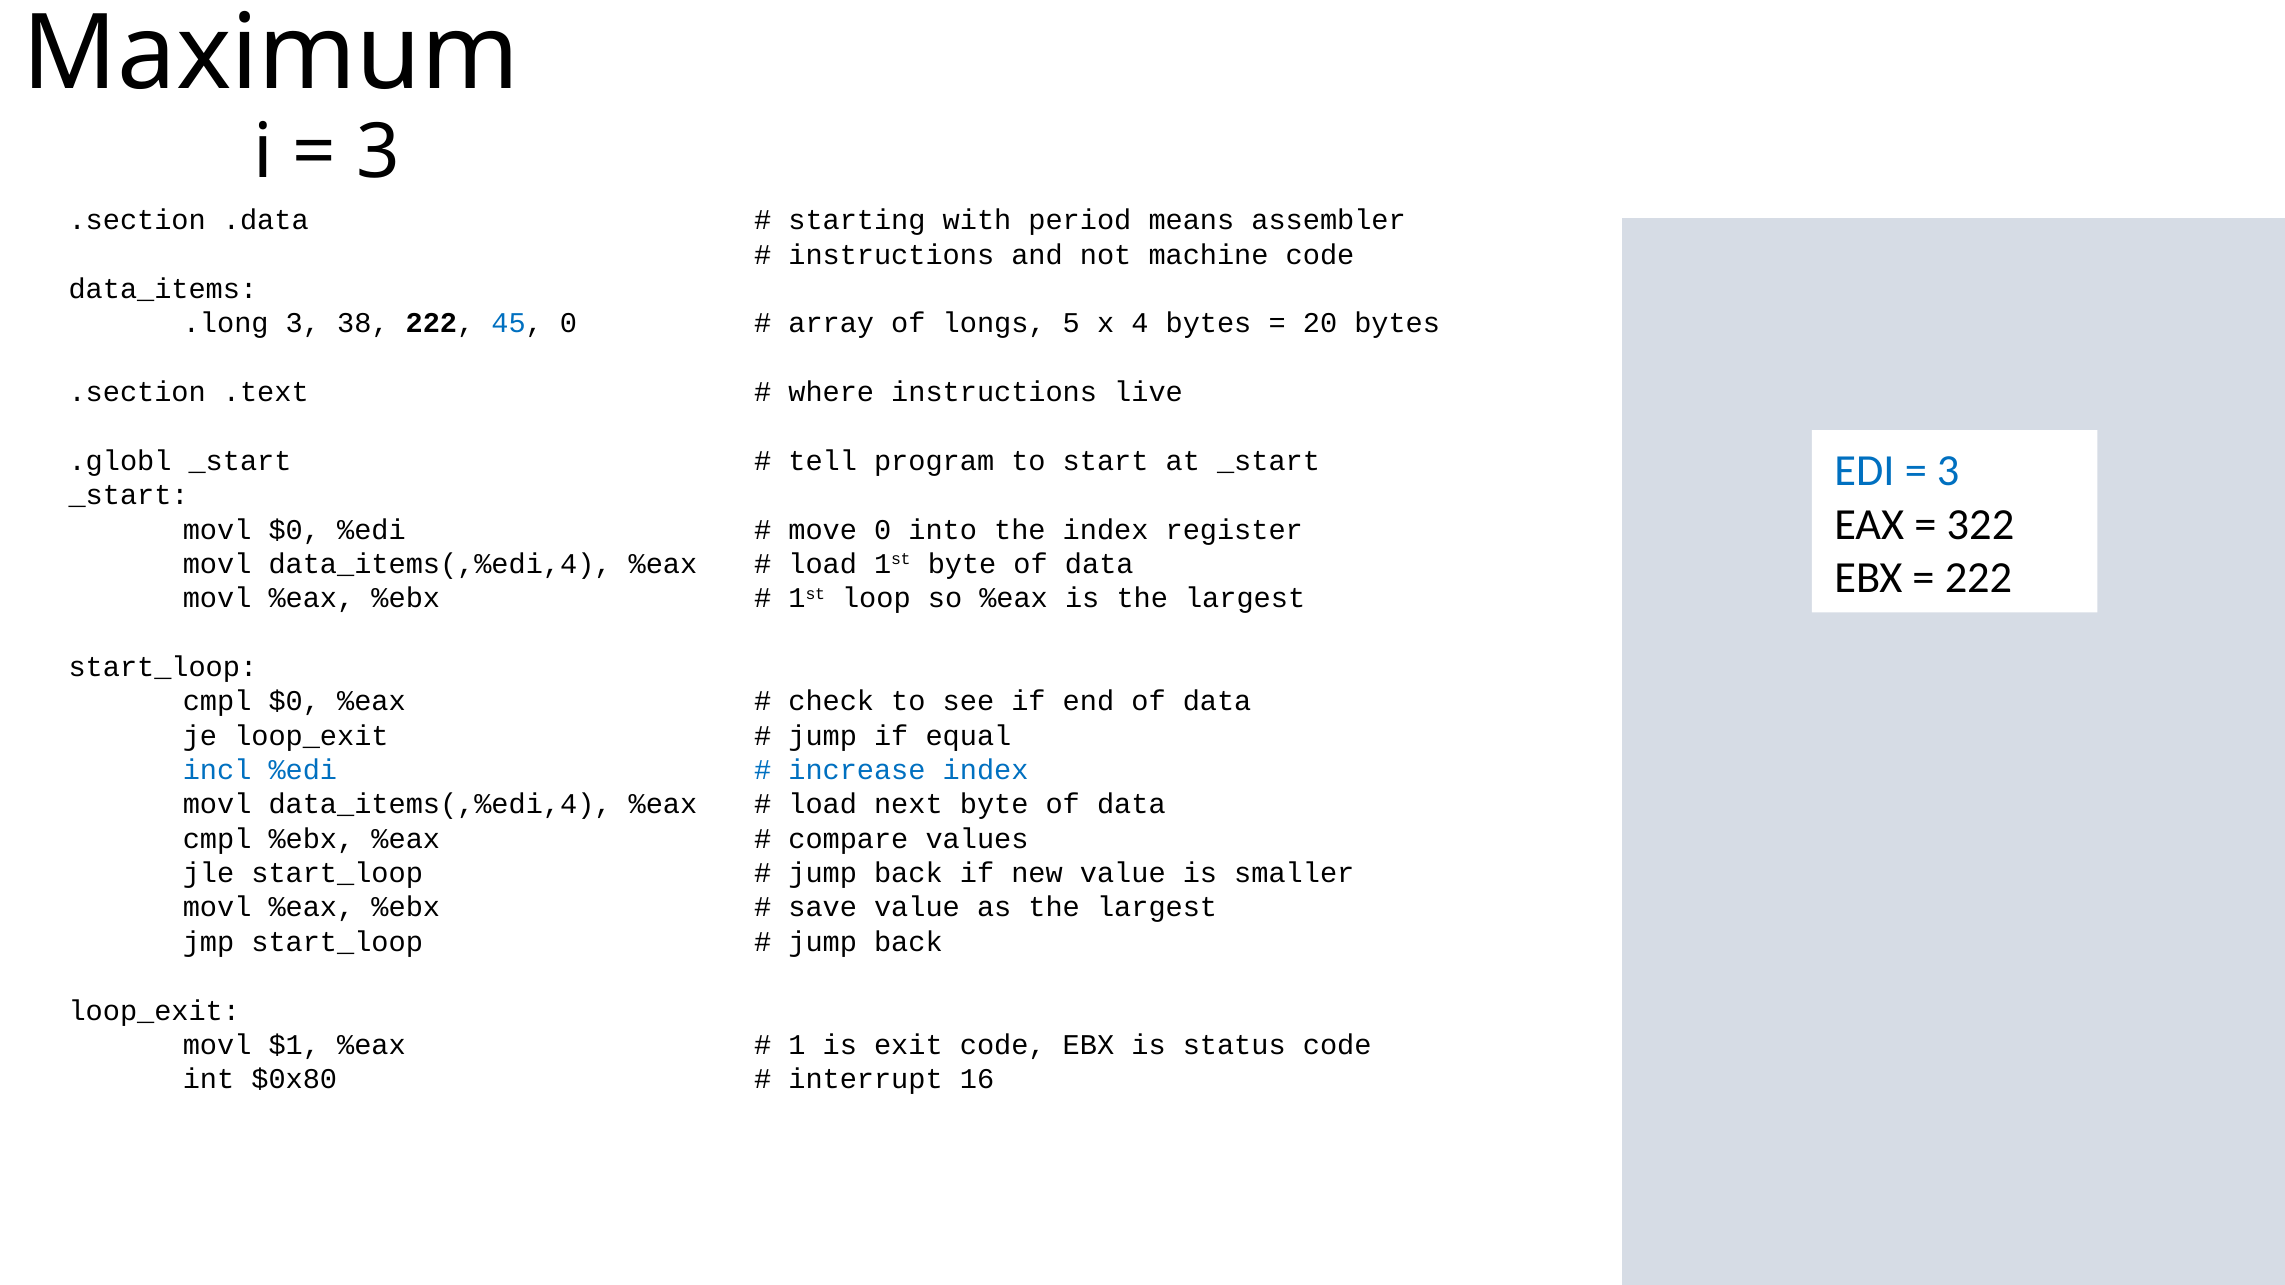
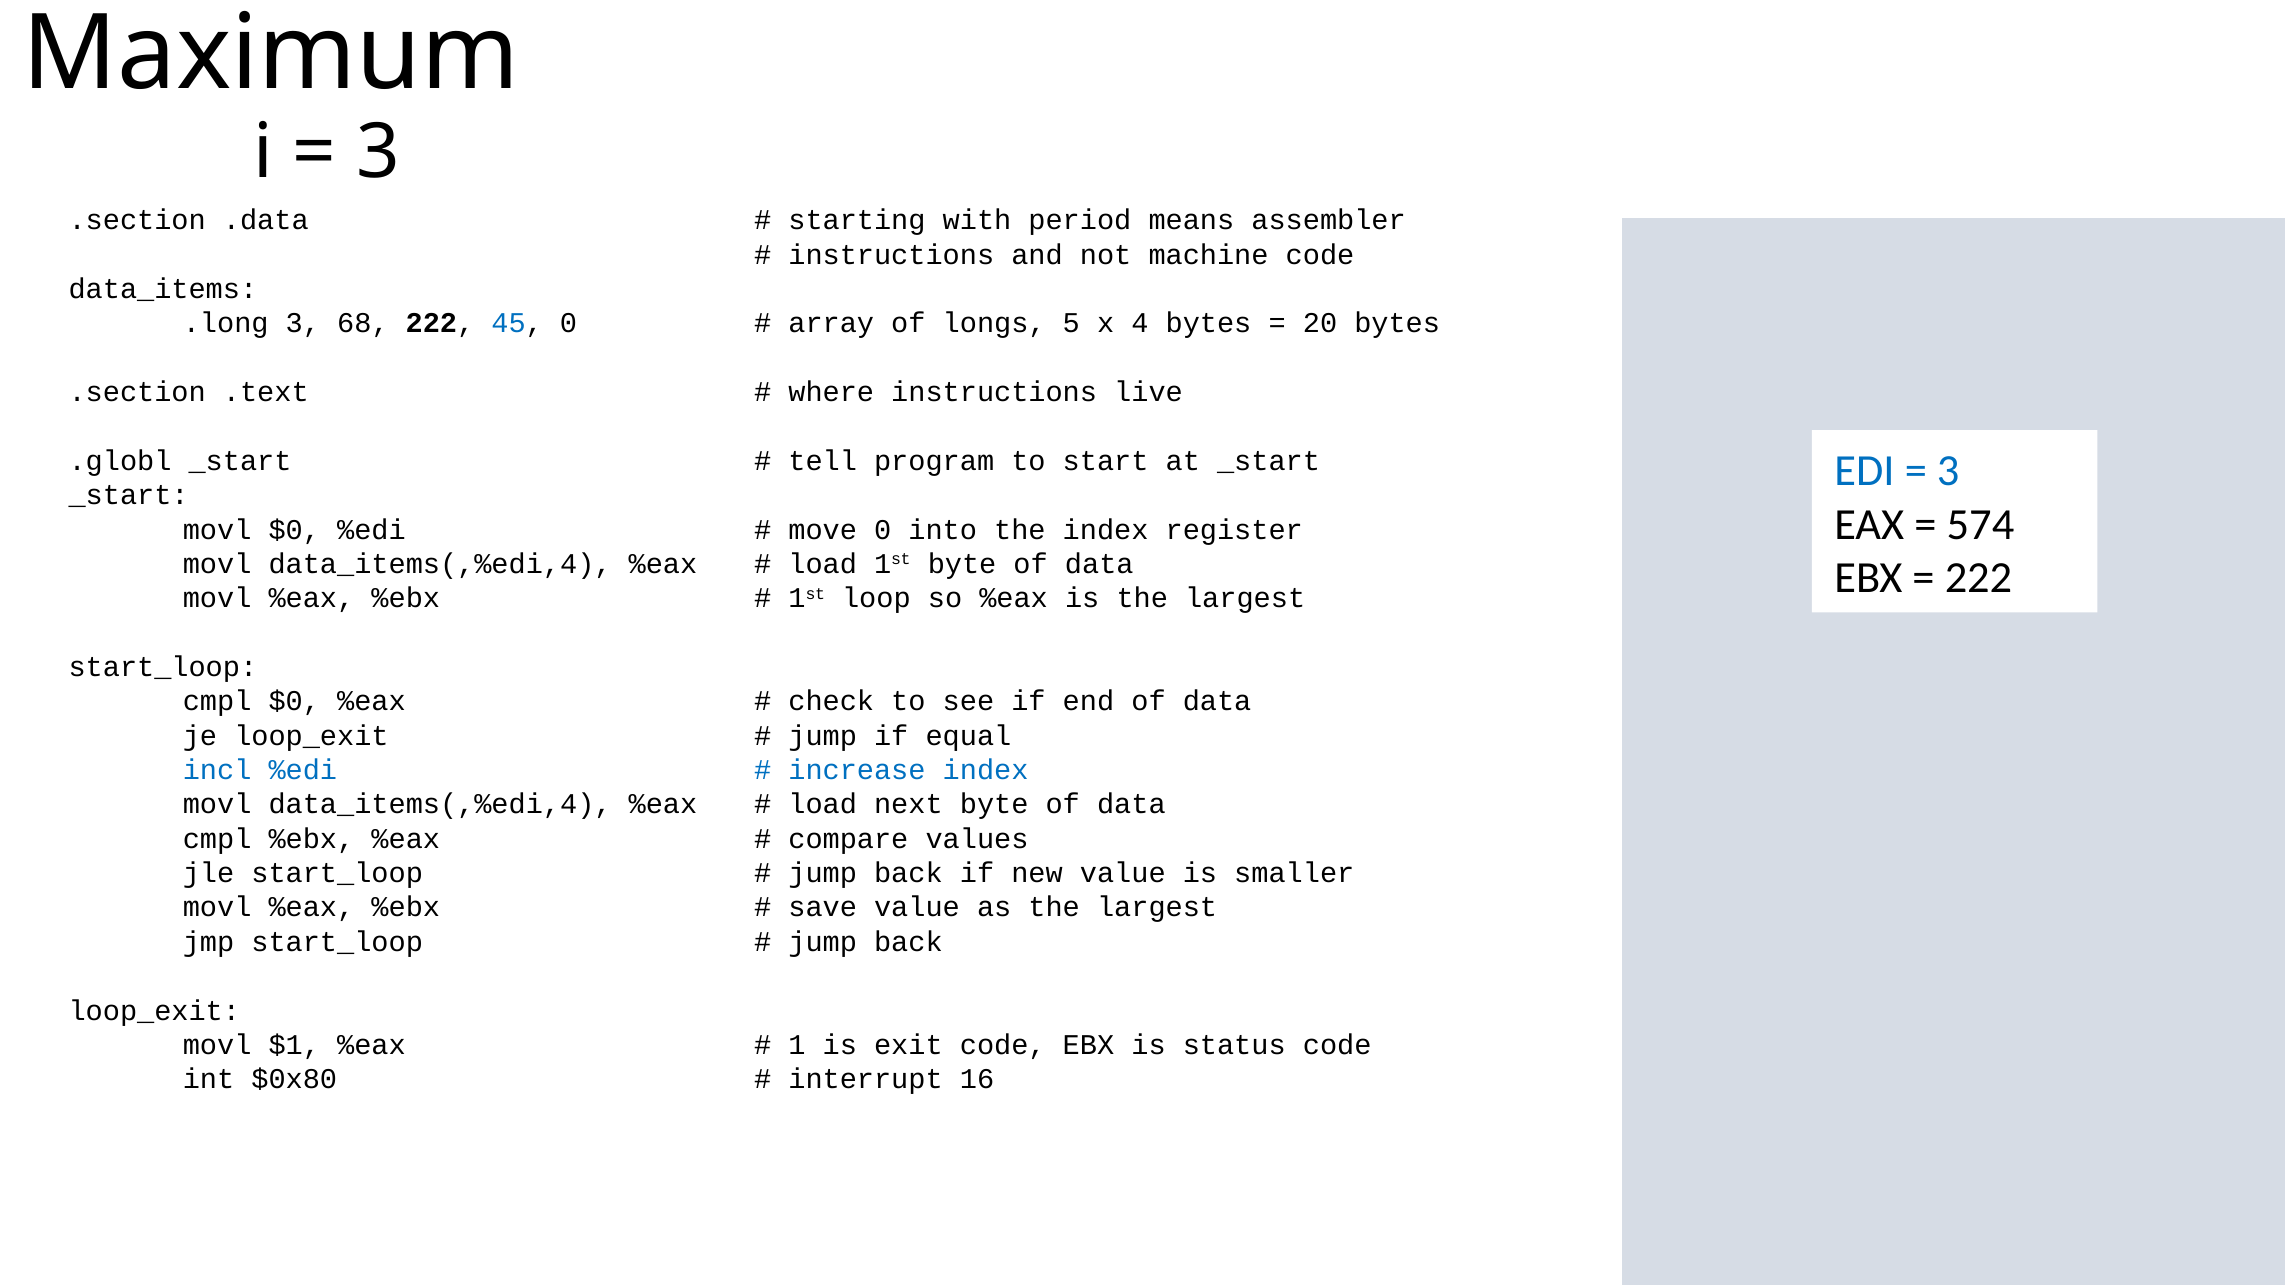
38: 38 -> 68
322: 322 -> 574
